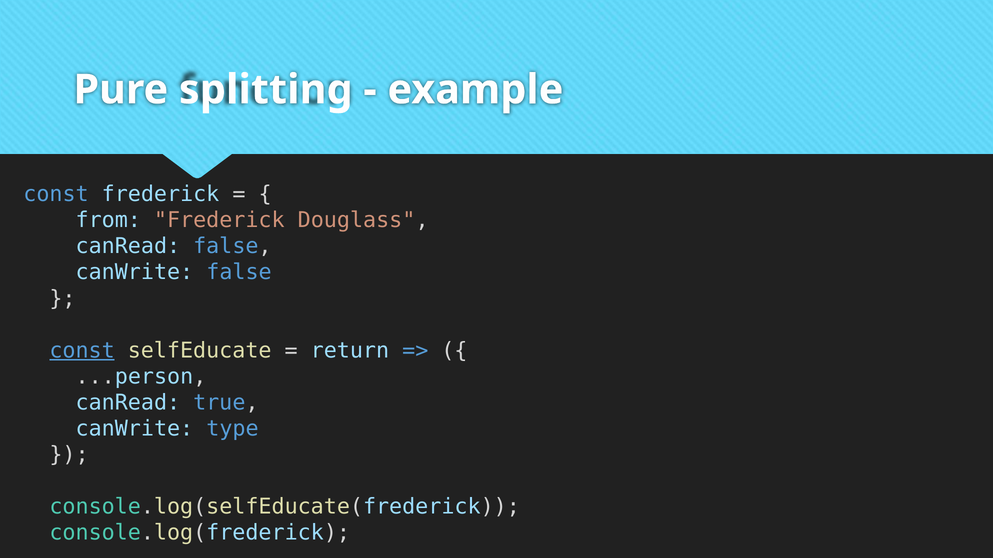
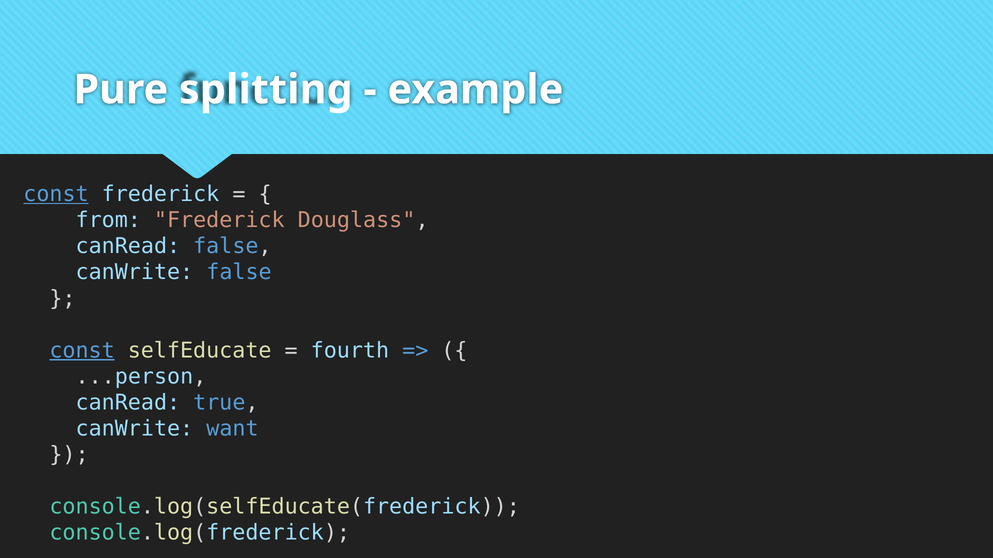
const at (56, 194) underline: none -> present
return: return -> fourth
type: type -> want
